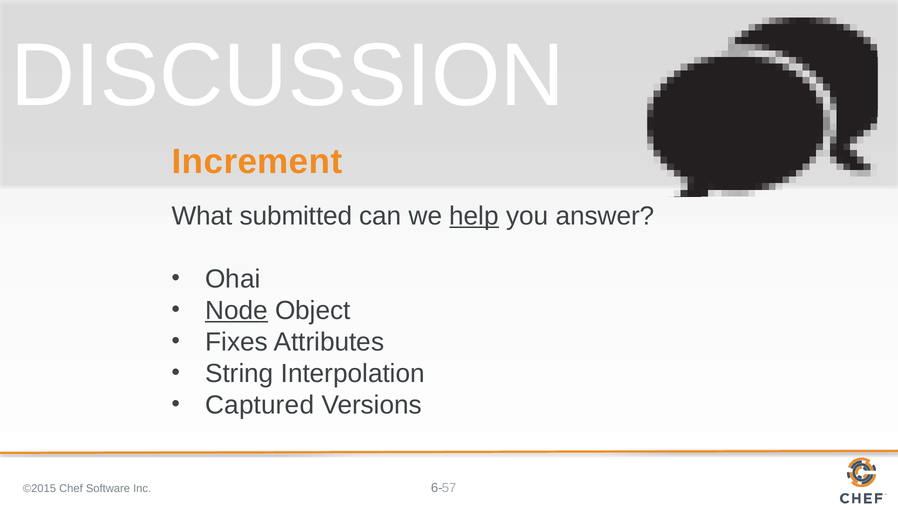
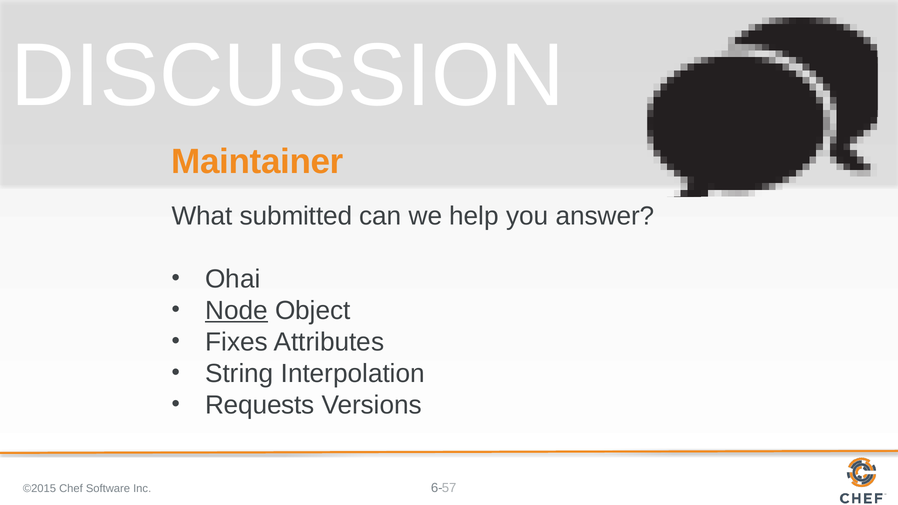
Increment: Increment -> Maintainer
help underline: present -> none
Captured: Captured -> Requests
